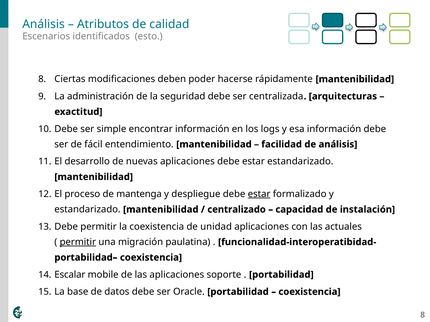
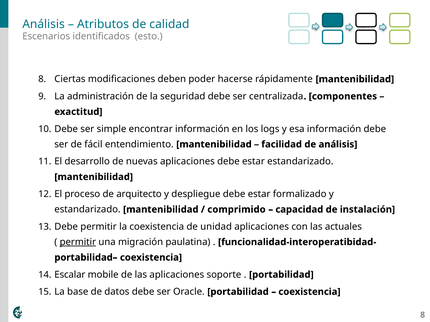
arquitecturas: arquitecturas -> componentes
mantenga: mantenga -> arquitecto
estar at (259, 194) underline: present -> none
centralizado: centralizado -> comprimido
